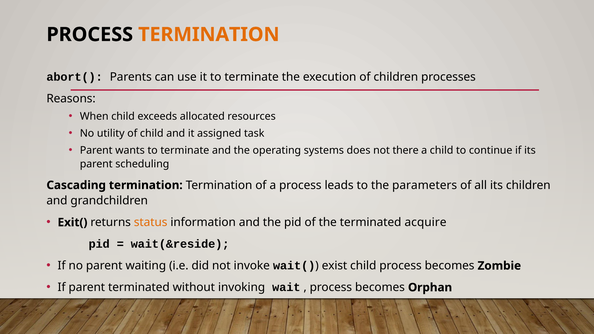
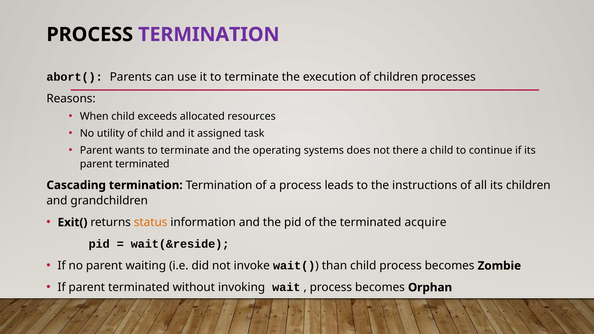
TERMINATION at (209, 35) colour: orange -> purple
scheduling at (142, 164): scheduling -> terminated
parameters: parameters -> instructions
exist: exist -> than
